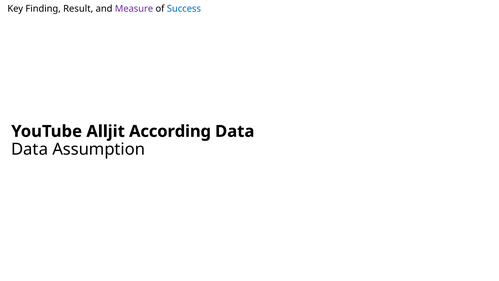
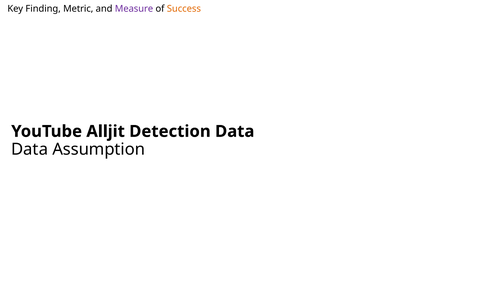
Result: Result -> Metric
Success colour: blue -> orange
According: According -> Detection
